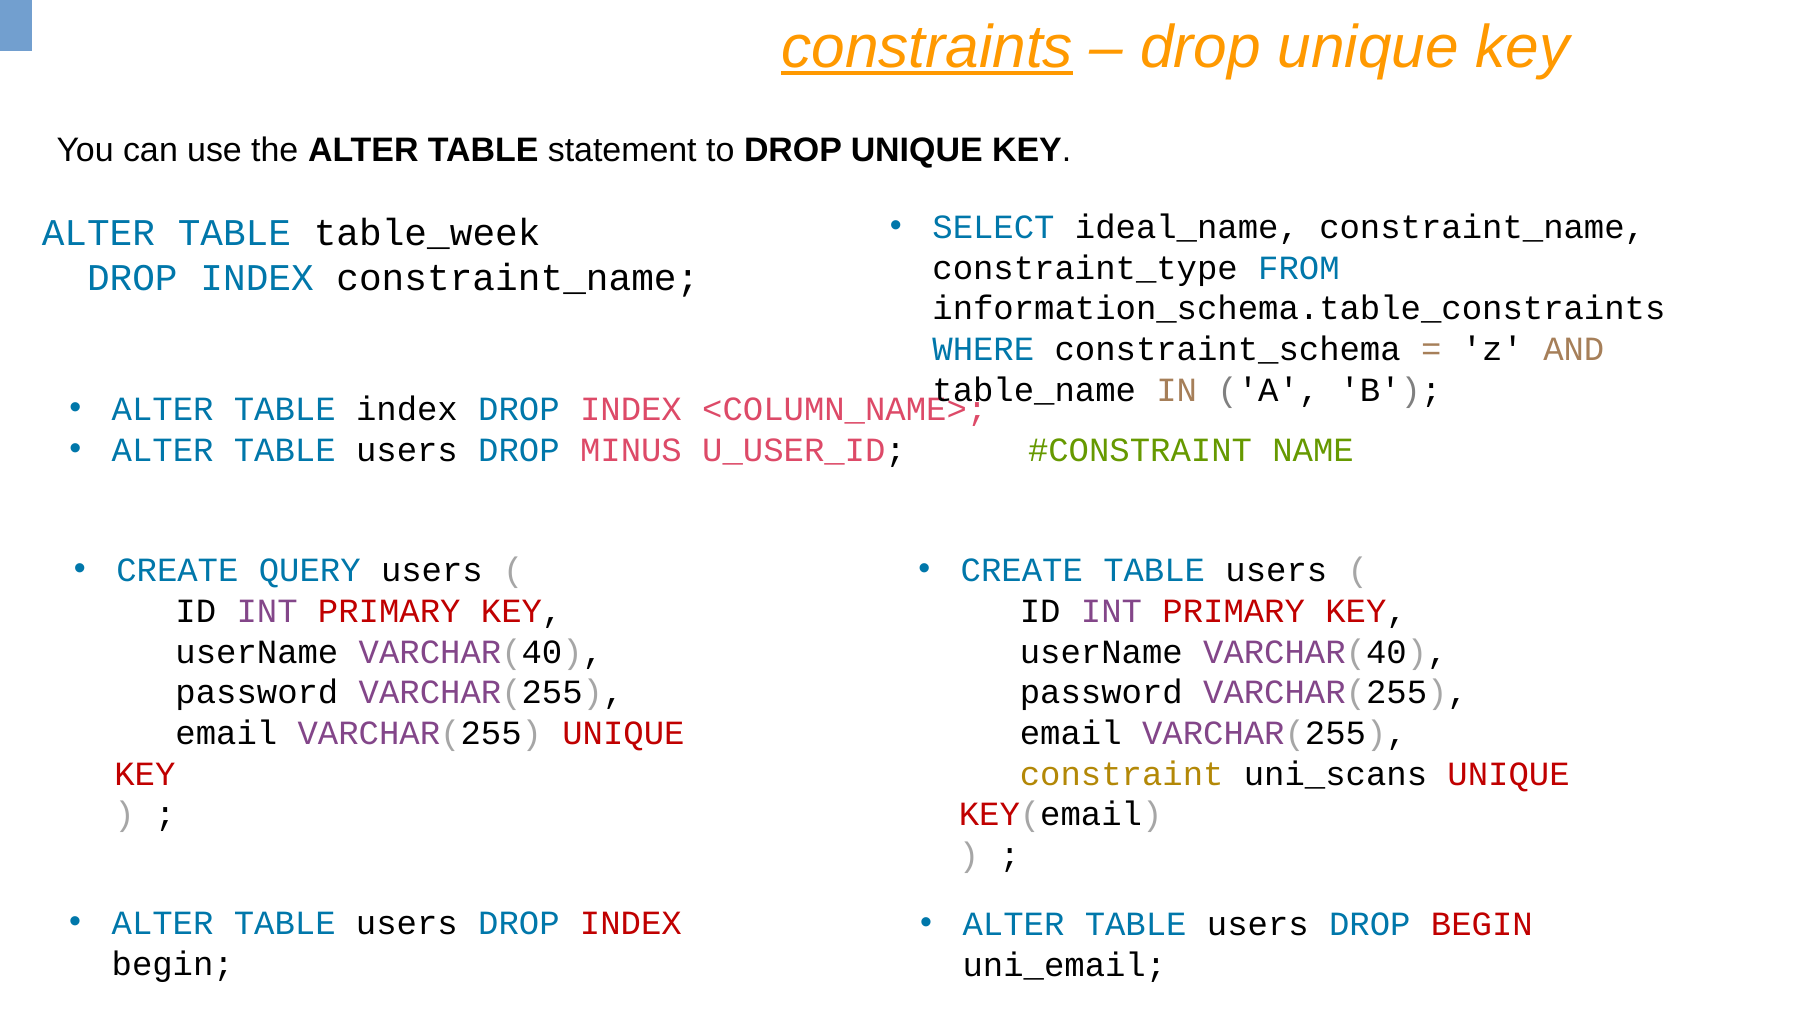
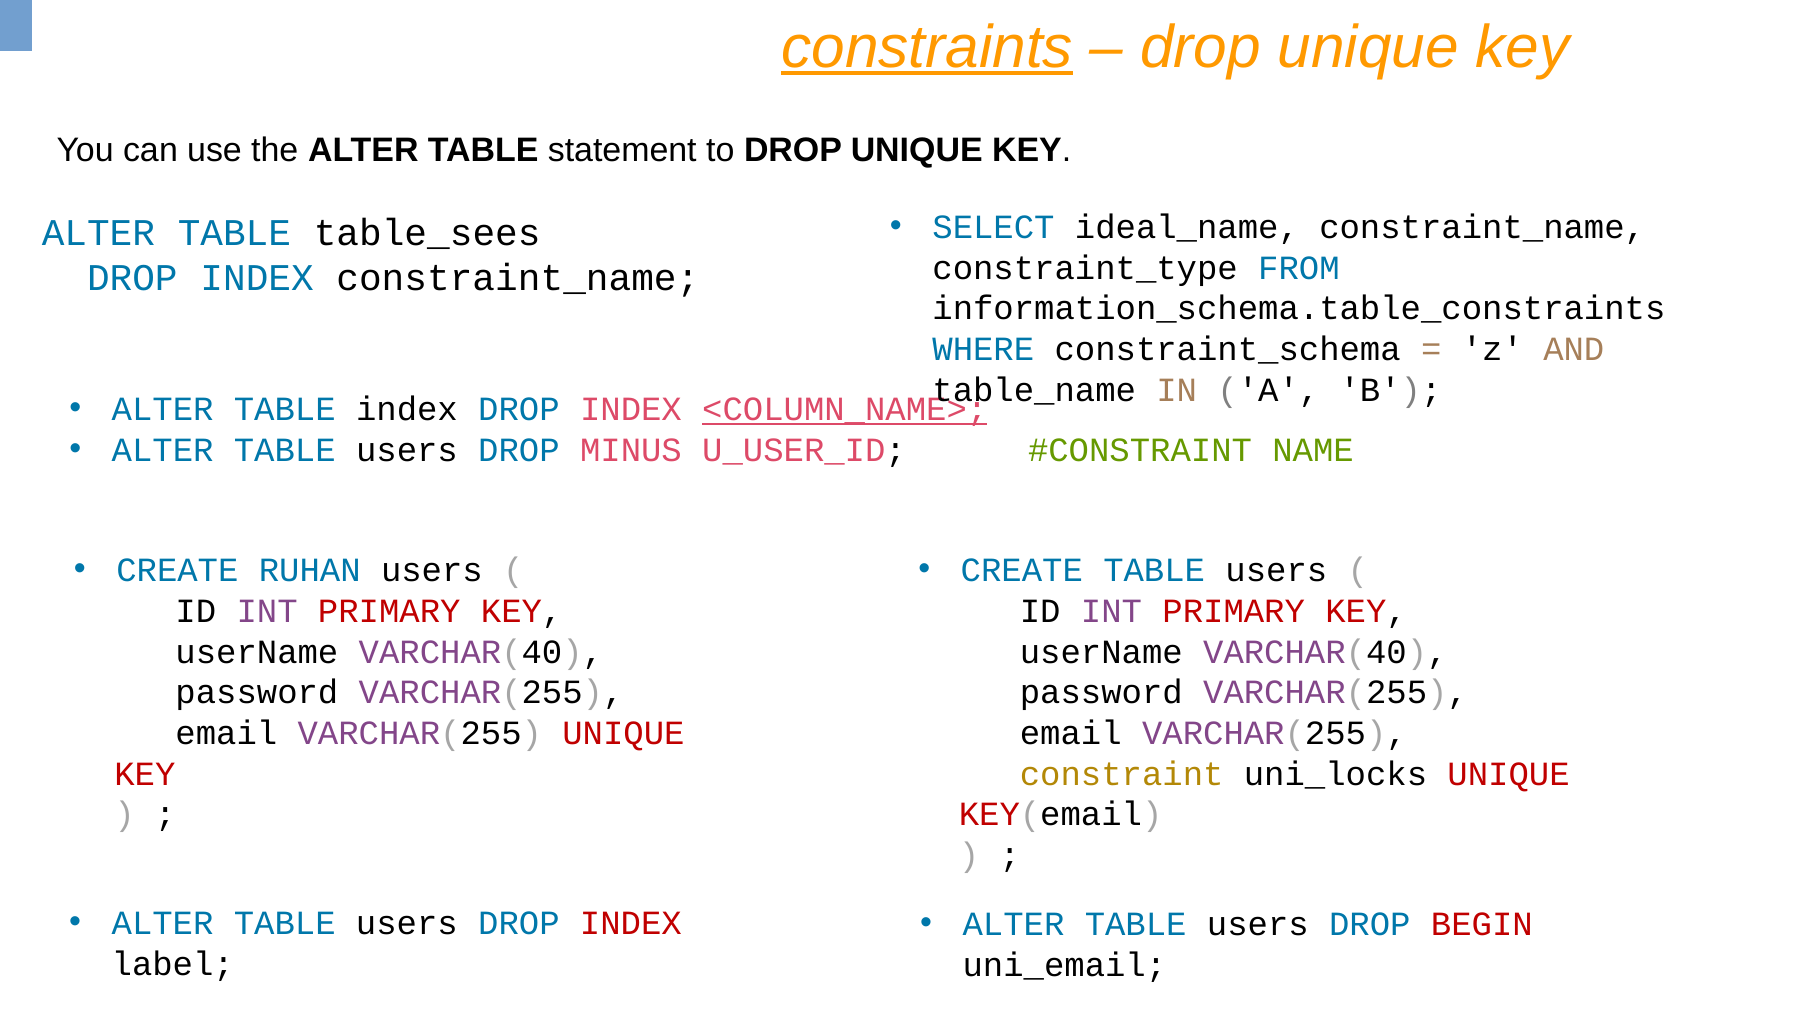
table_week: table_week -> table_sees
<COLUMN_NAME> underline: none -> present
QUERY: QUERY -> RUHAN
uni_scans: uni_scans -> uni_locks
begin at (173, 964): begin -> label
